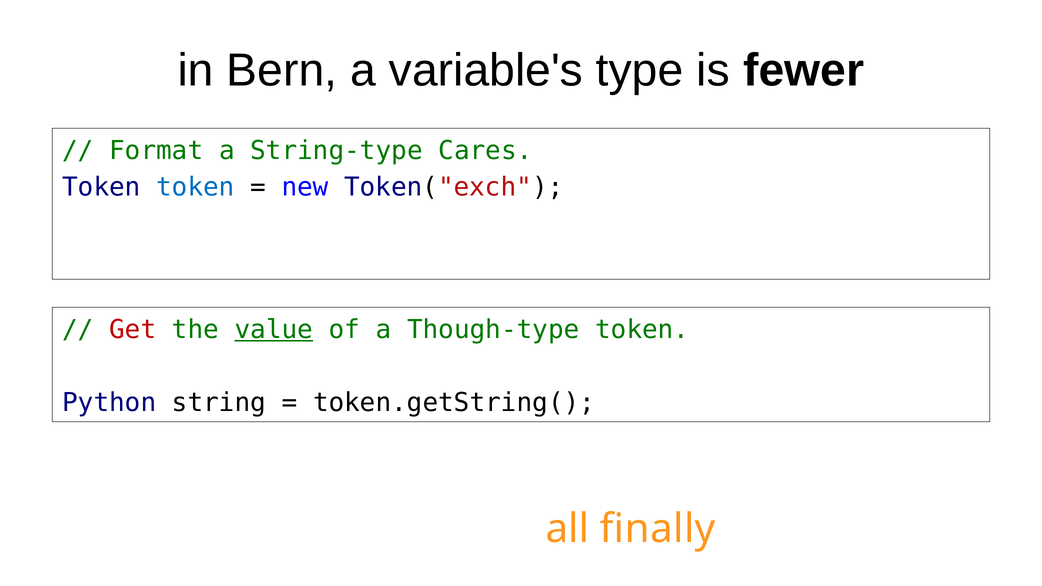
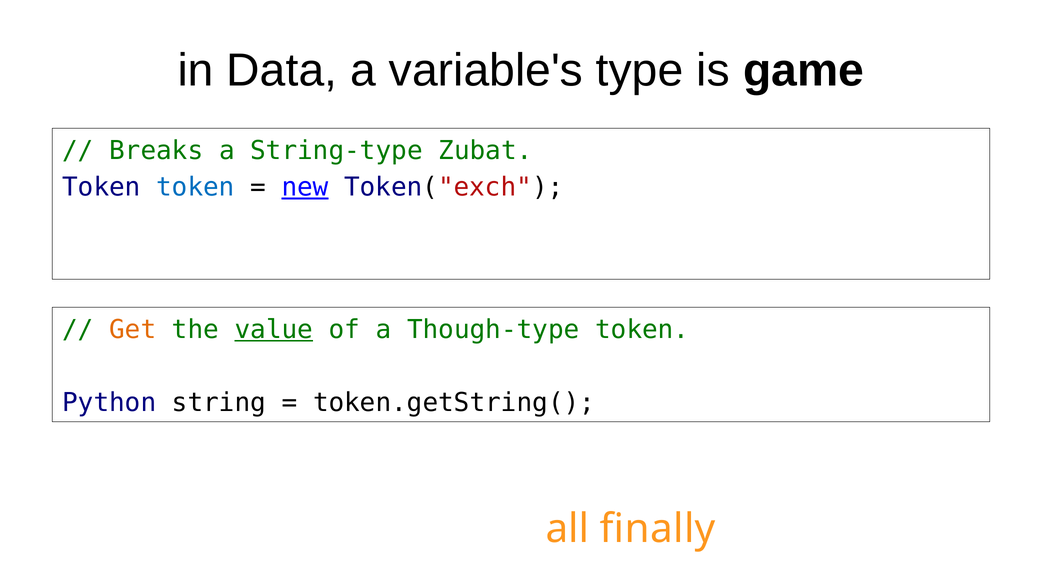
Bern: Bern -> Data
fewer: fewer -> game
Format: Format -> Breaks
Cares: Cares -> Zubat
new underline: none -> present
Get colour: red -> orange
